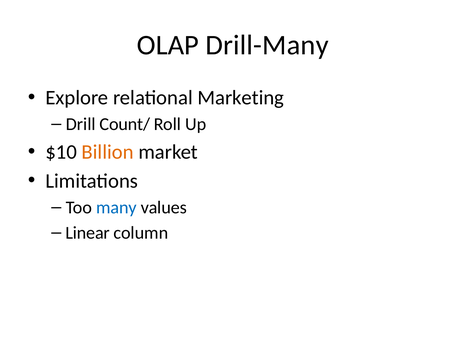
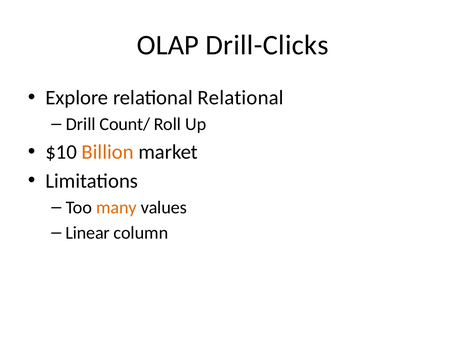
Drill-Many: Drill-Many -> Drill-Clicks
relational Marketing: Marketing -> Relational
many colour: blue -> orange
